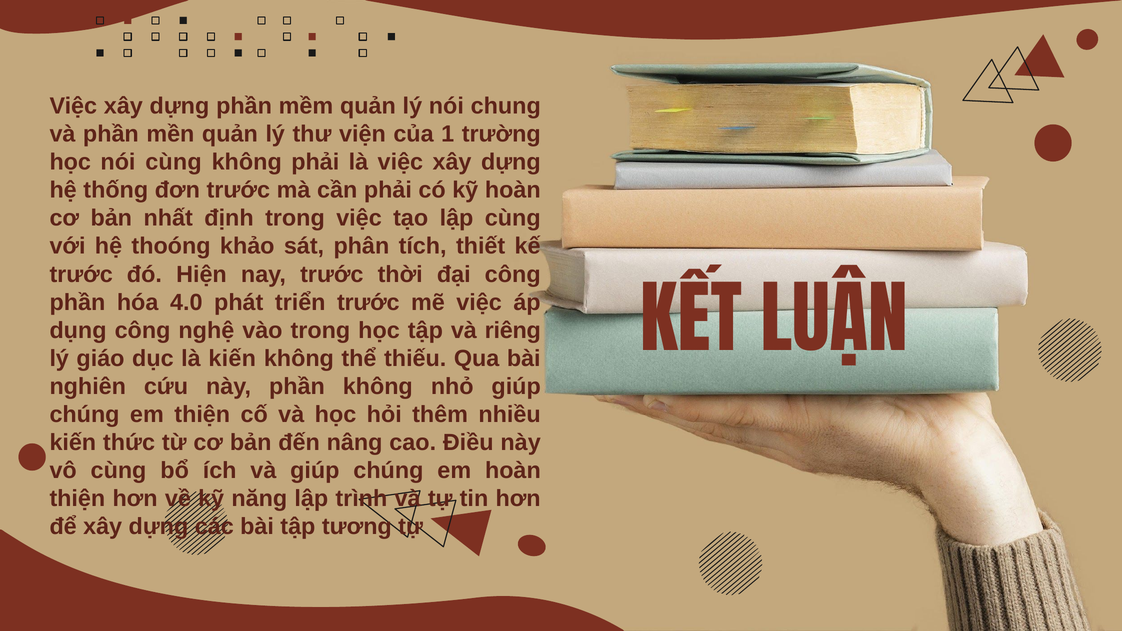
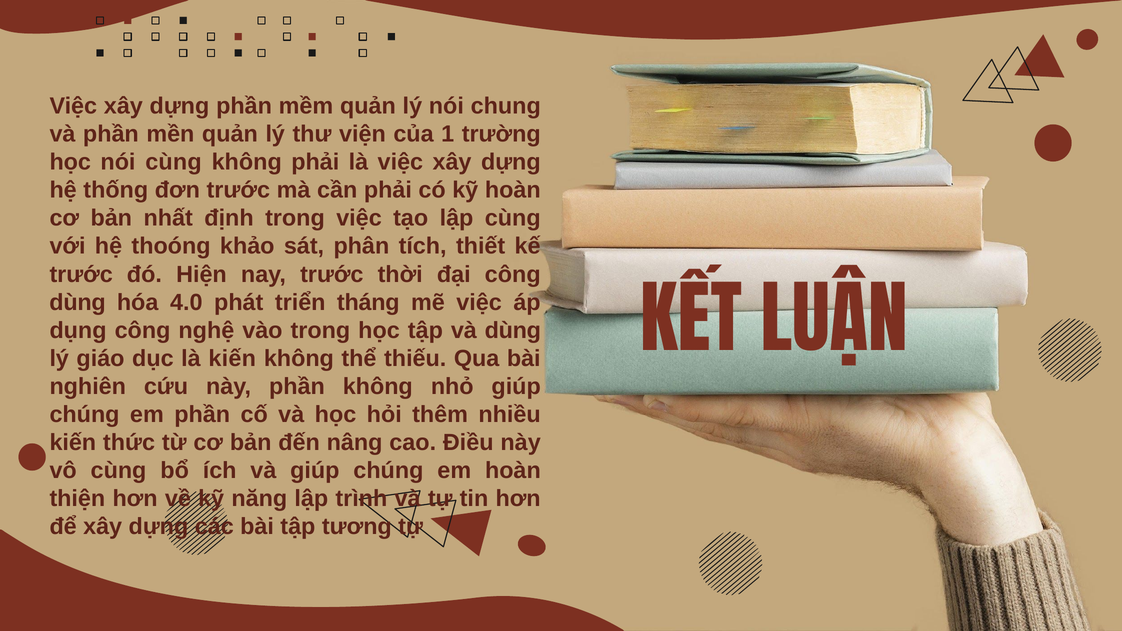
phần at (77, 302): phần -> dùng
triển trước: trước -> tháng
và riêng: riêng -> dùng
em thiện: thiện -> phần
